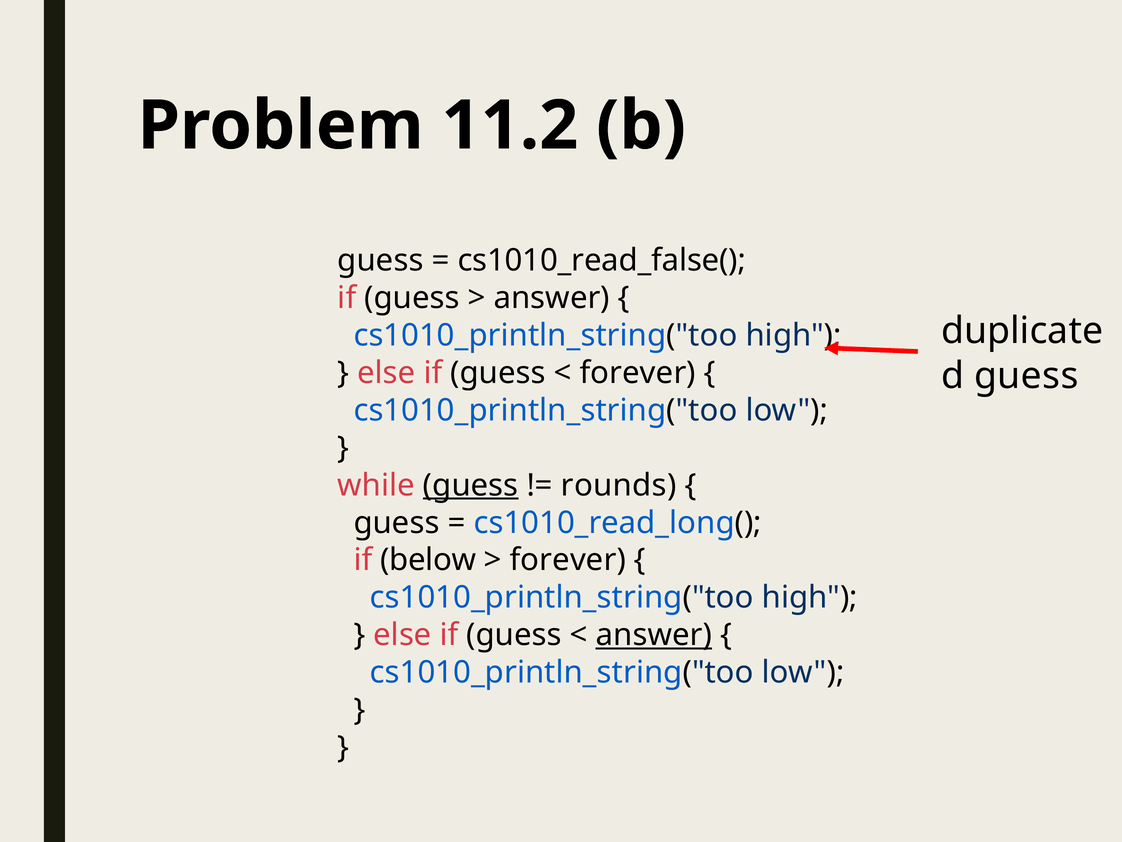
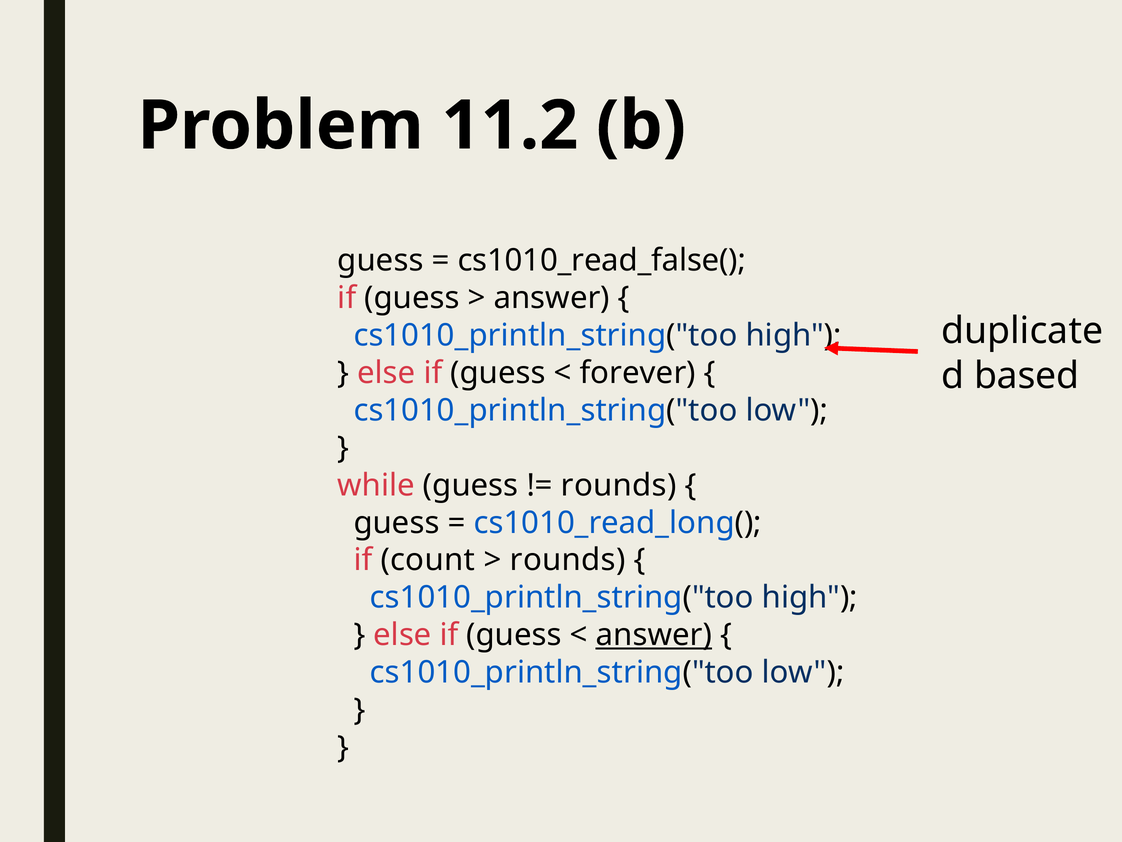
guess at (1026, 376): guess -> based
guess at (471, 485) underline: present -> none
below: below -> count
forever at (568, 560): forever -> rounds
